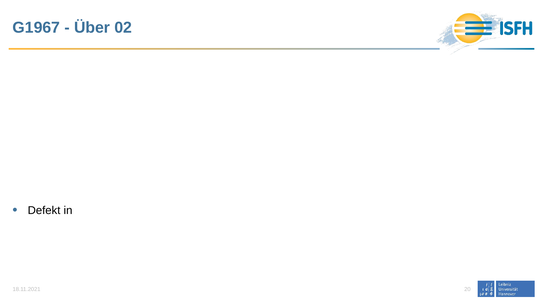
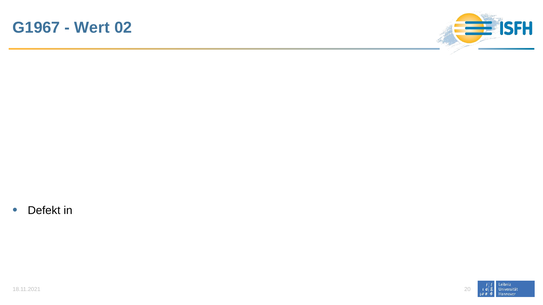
Über: Über -> Wert
